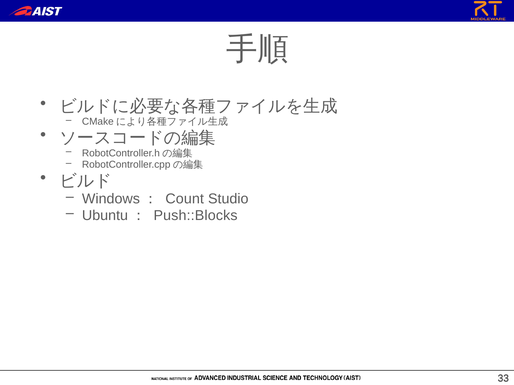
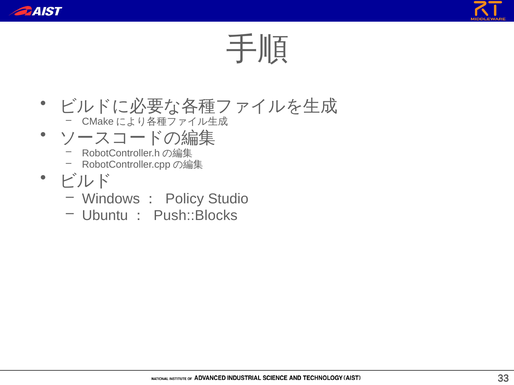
Count: Count -> Policy
